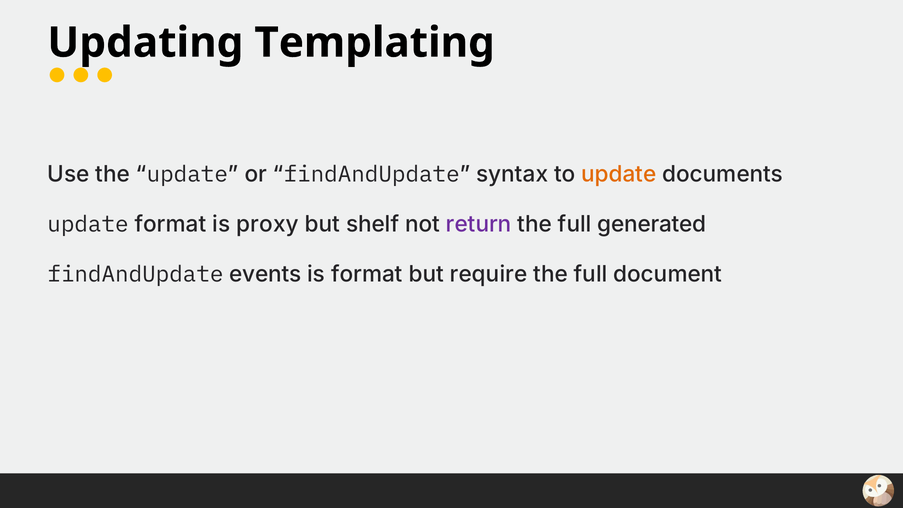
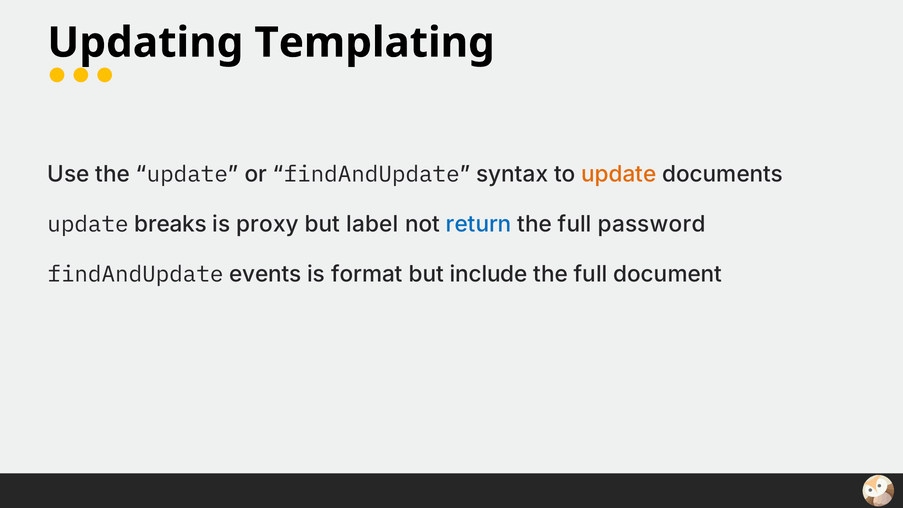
update format: format -> breaks
shelf: shelf -> label
return colour: purple -> blue
generated: generated -> password
require: require -> include
